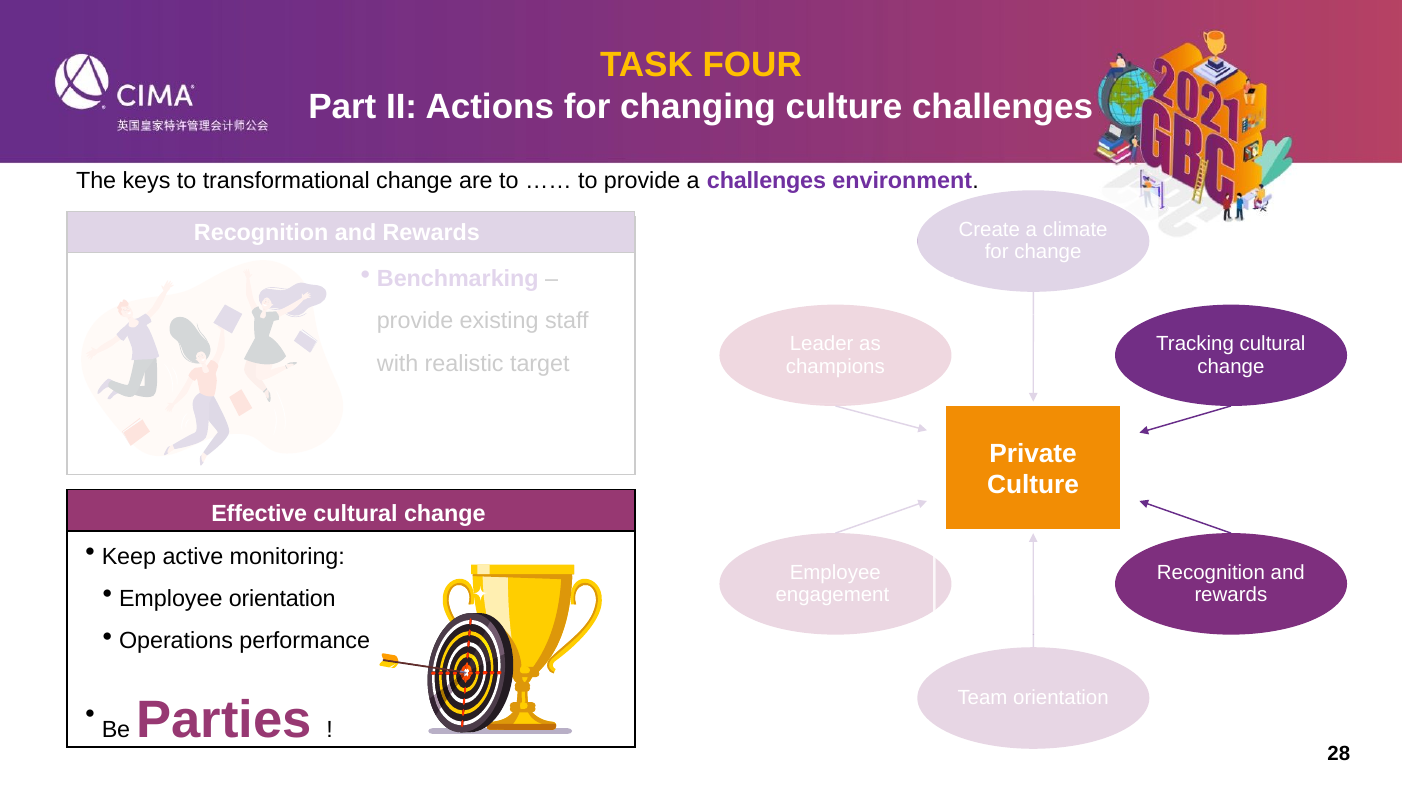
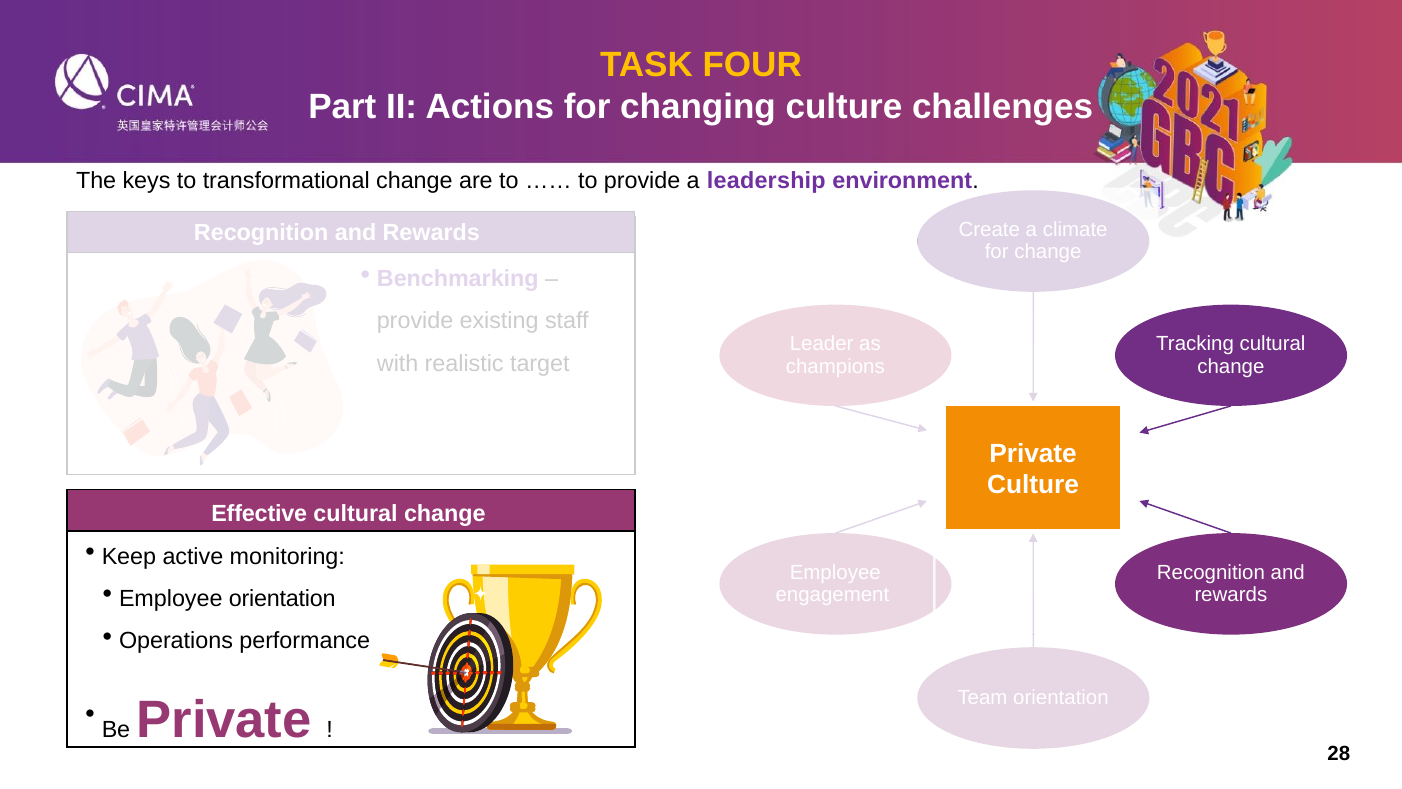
a challenges: challenges -> leadership
Be Parties: Parties -> Private
